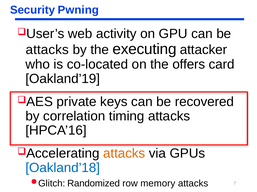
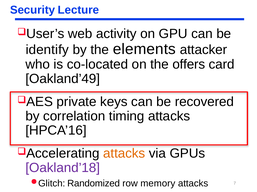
Pwning: Pwning -> Lecture
attacks at (47, 50): attacks -> identify
executing: executing -> elements
Oakland’19: Oakland’19 -> Oakland’49
Oakland’18 colour: blue -> purple
